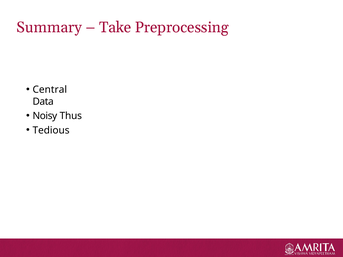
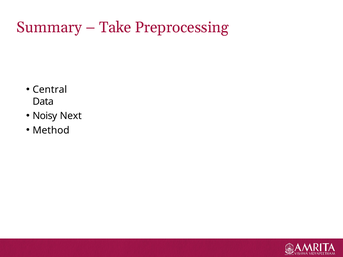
Thus: Thus -> Next
Tedious: Tedious -> Method
